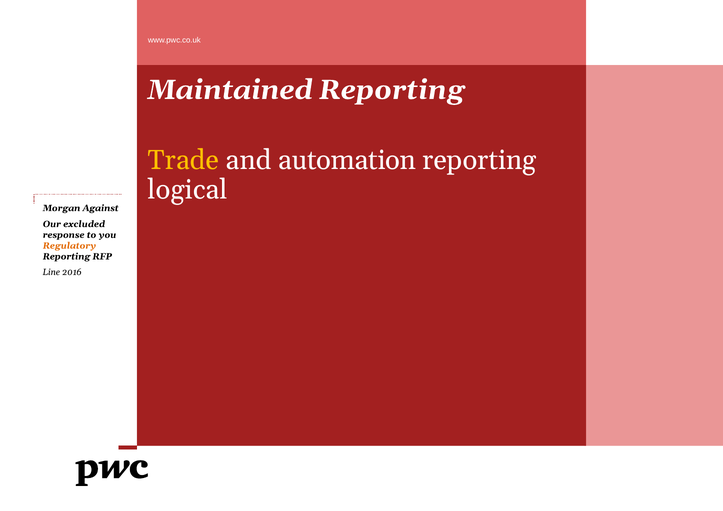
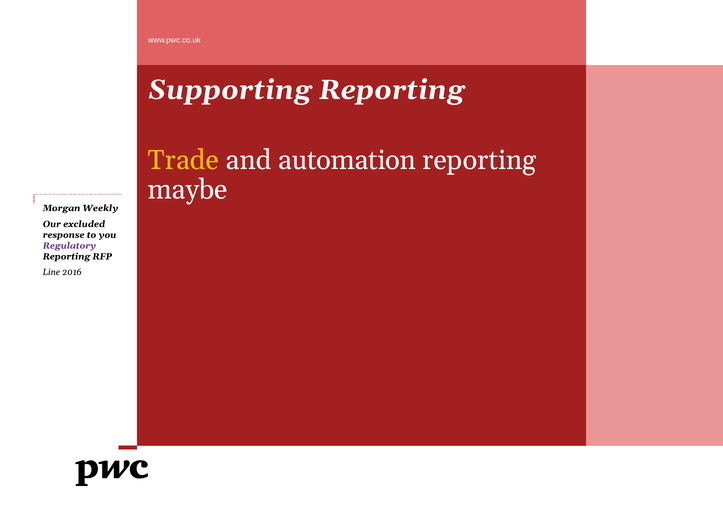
Maintained: Maintained -> Supporting
logical: logical -> maybe
Against: Against -> Weekly
Regulatory colour: orange -> purple
